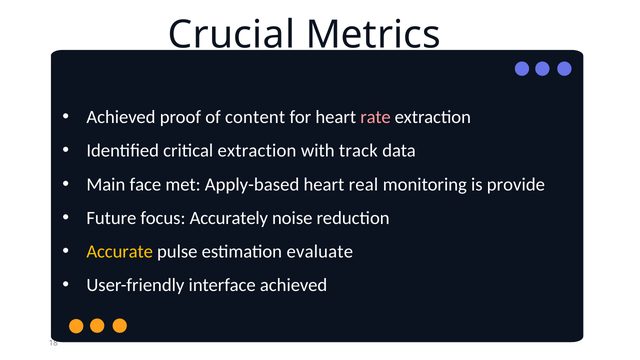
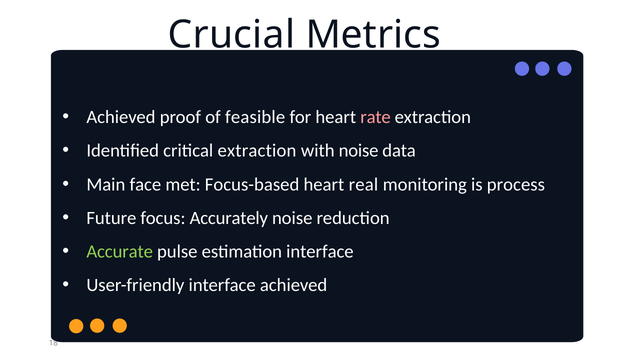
content: content -> feasible
with track: track -> noise
Apply-based: Apply-based -> Focus-based
provide: provide -> process
Accurate colour: yellow -> light green
estimation evaluate: evaluate -> interface
